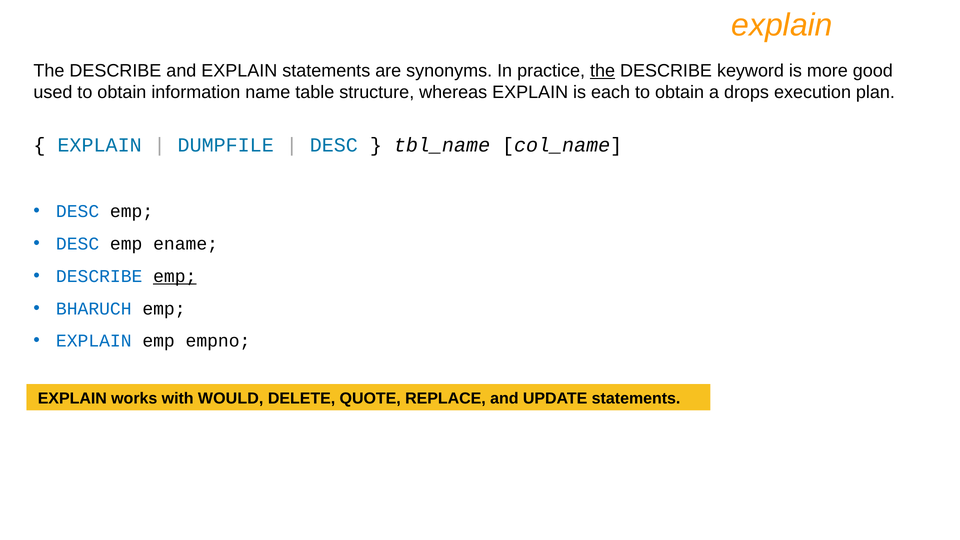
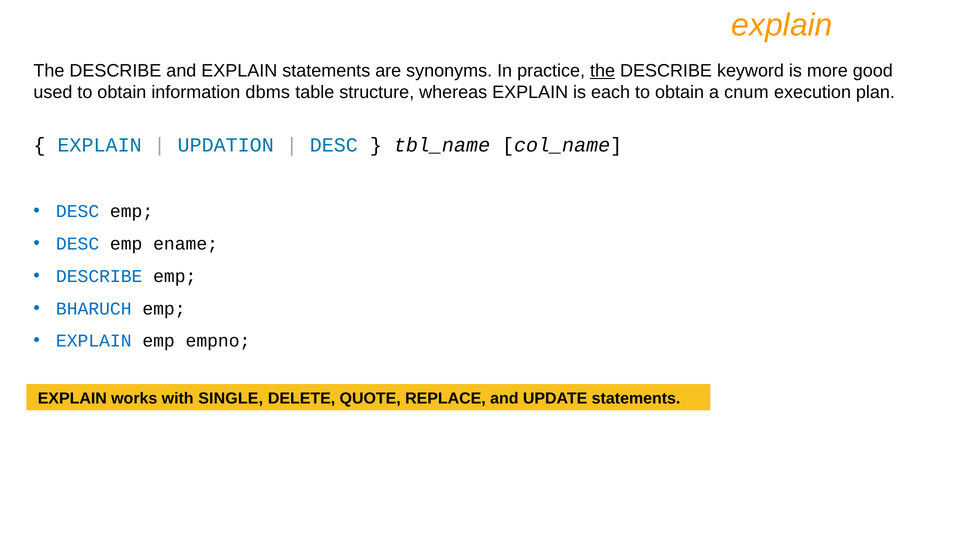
name: name -> dbms
drops: drops -> cnum
DUMPFILE: DUMPFILE -> UPDATION
emp at (175, 276) underline: present -> none
WOULD: WOULD -> SINGLE
